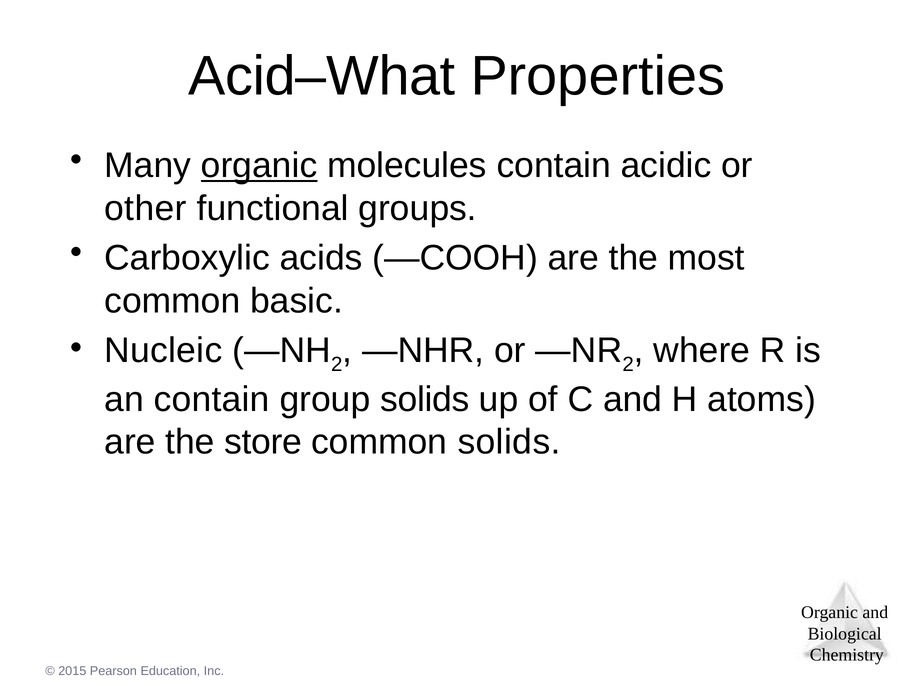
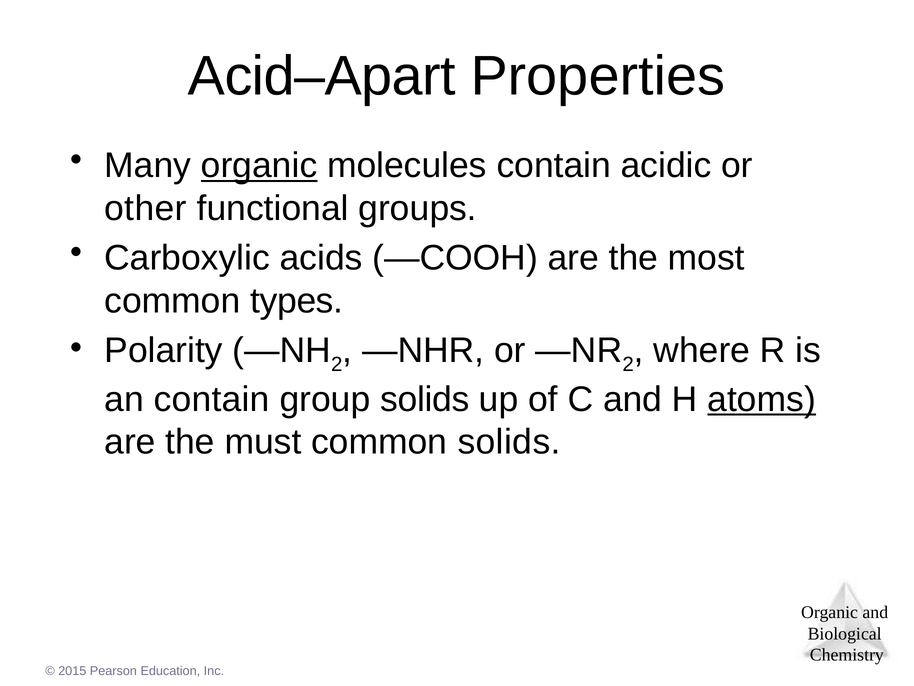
Acid–What: Acid–What -> Acid–Apart
basic: basic -> types
Nucleic: Nucleic -> Polarity
atoms underline: none -> present
store: store -> must
